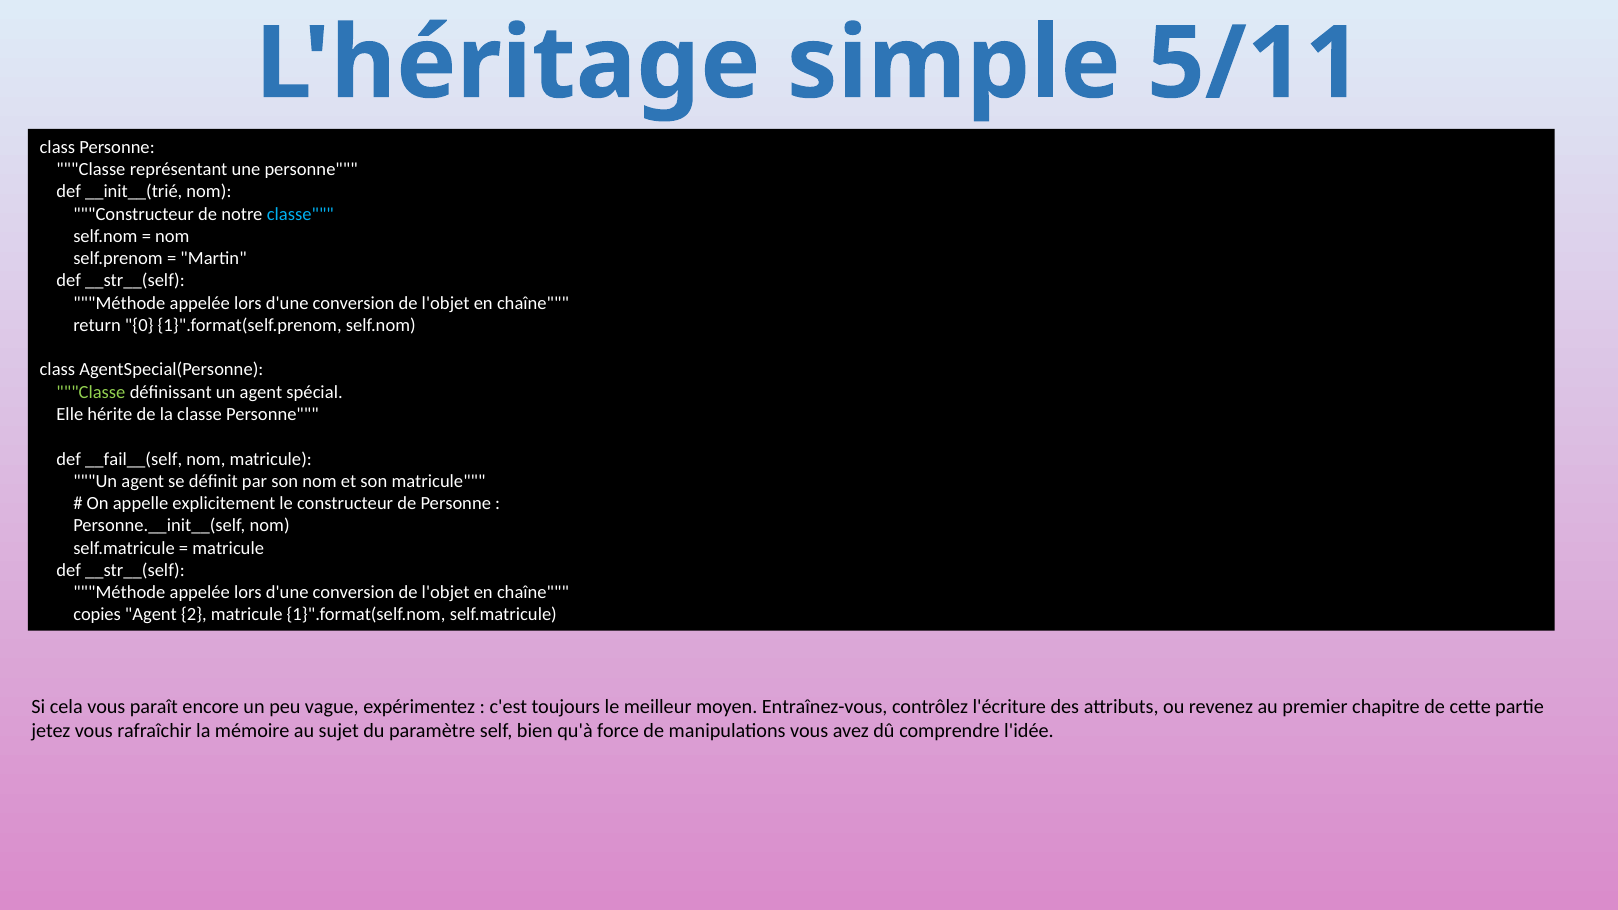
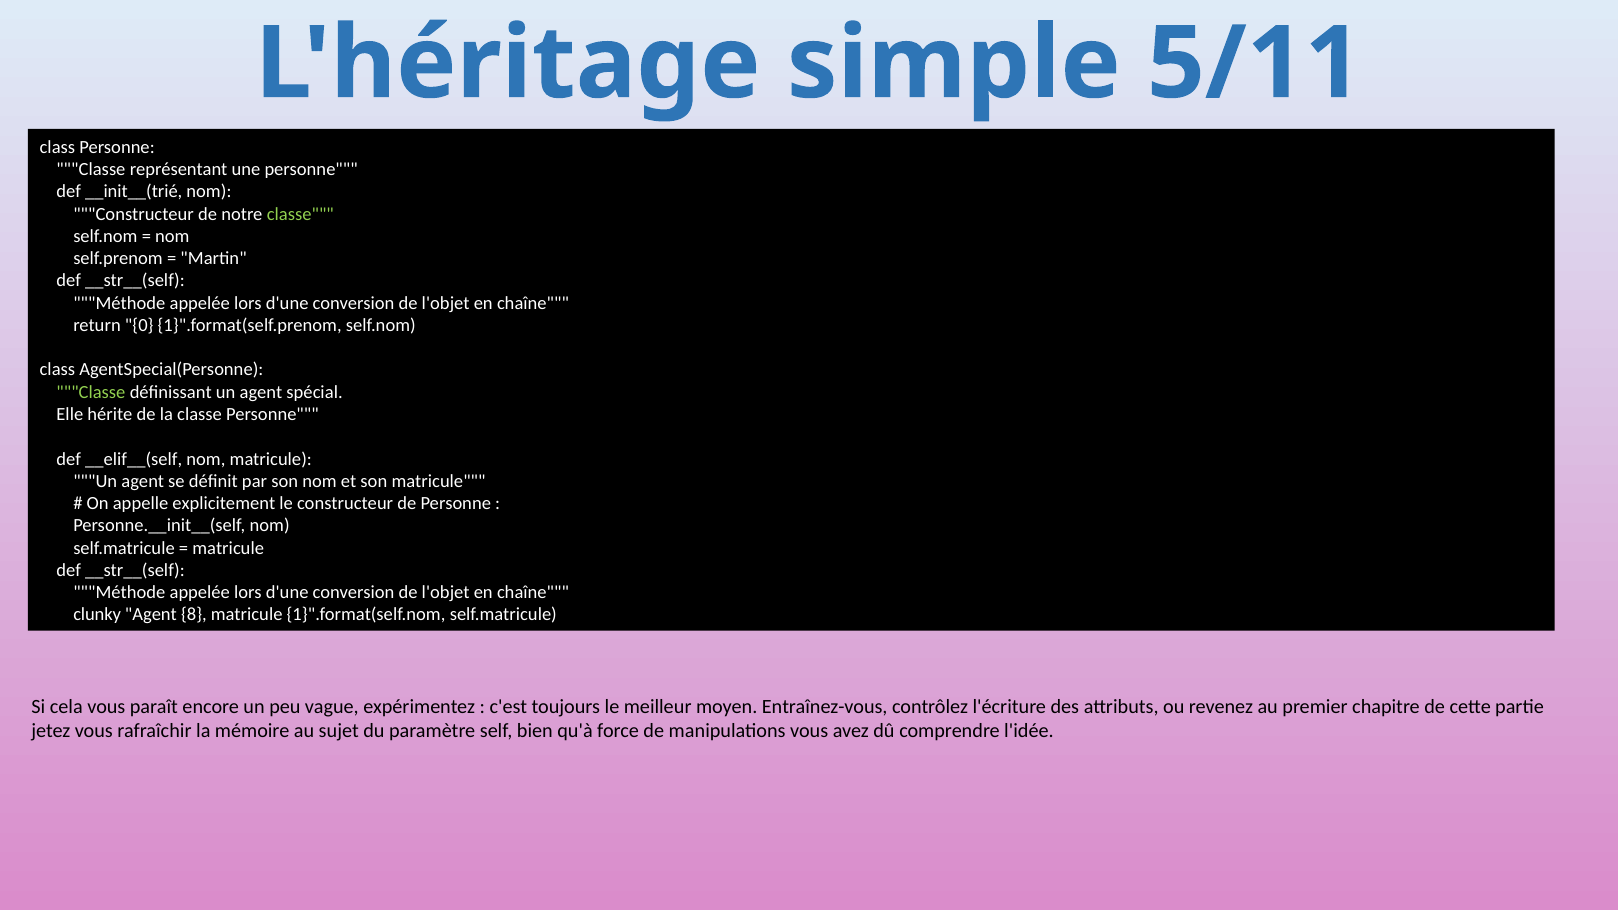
classe at (300, 214) colour: light blue -> light green
__fail__(self: __fail__(self -> __elif__(self
copies: copies -> clunky
2: 2 -> 8
